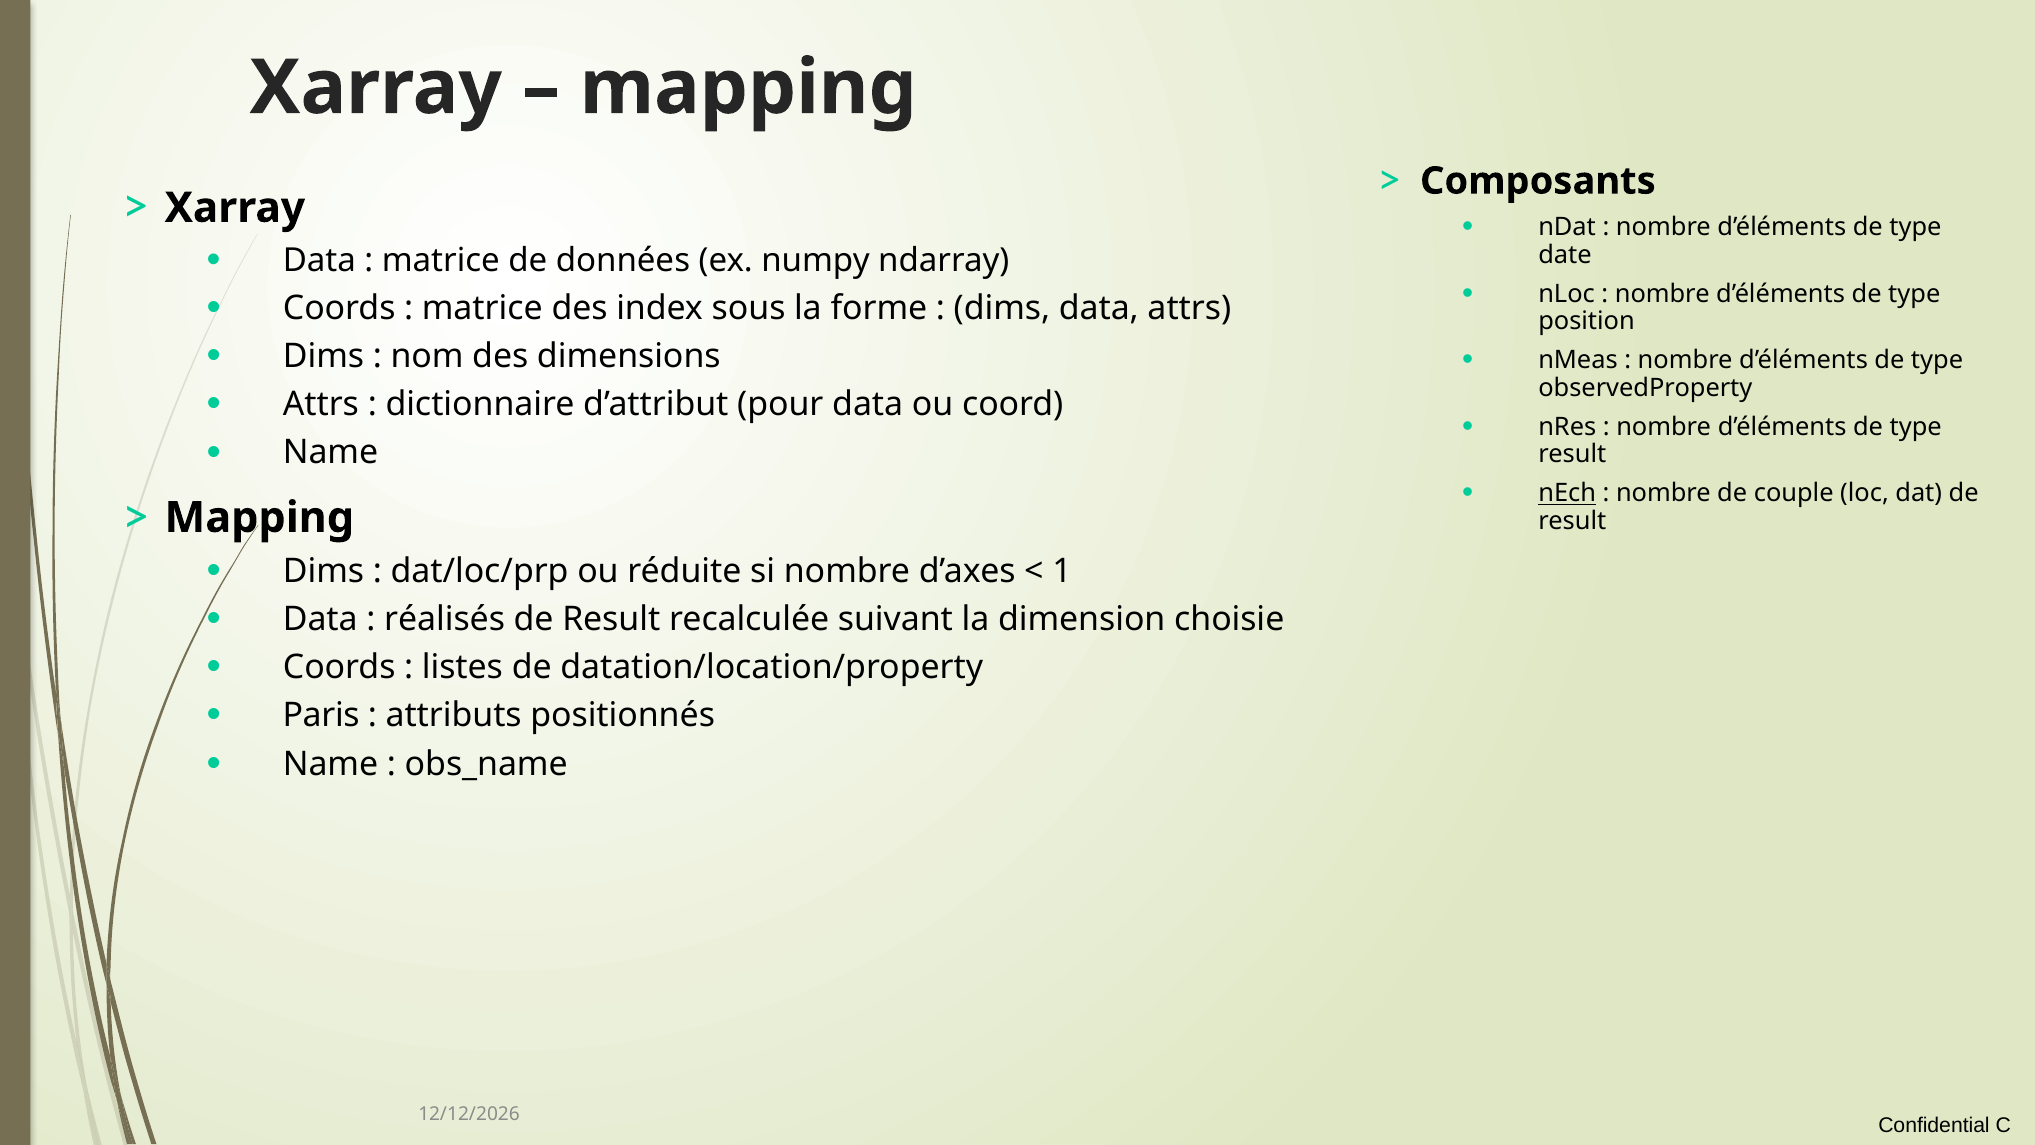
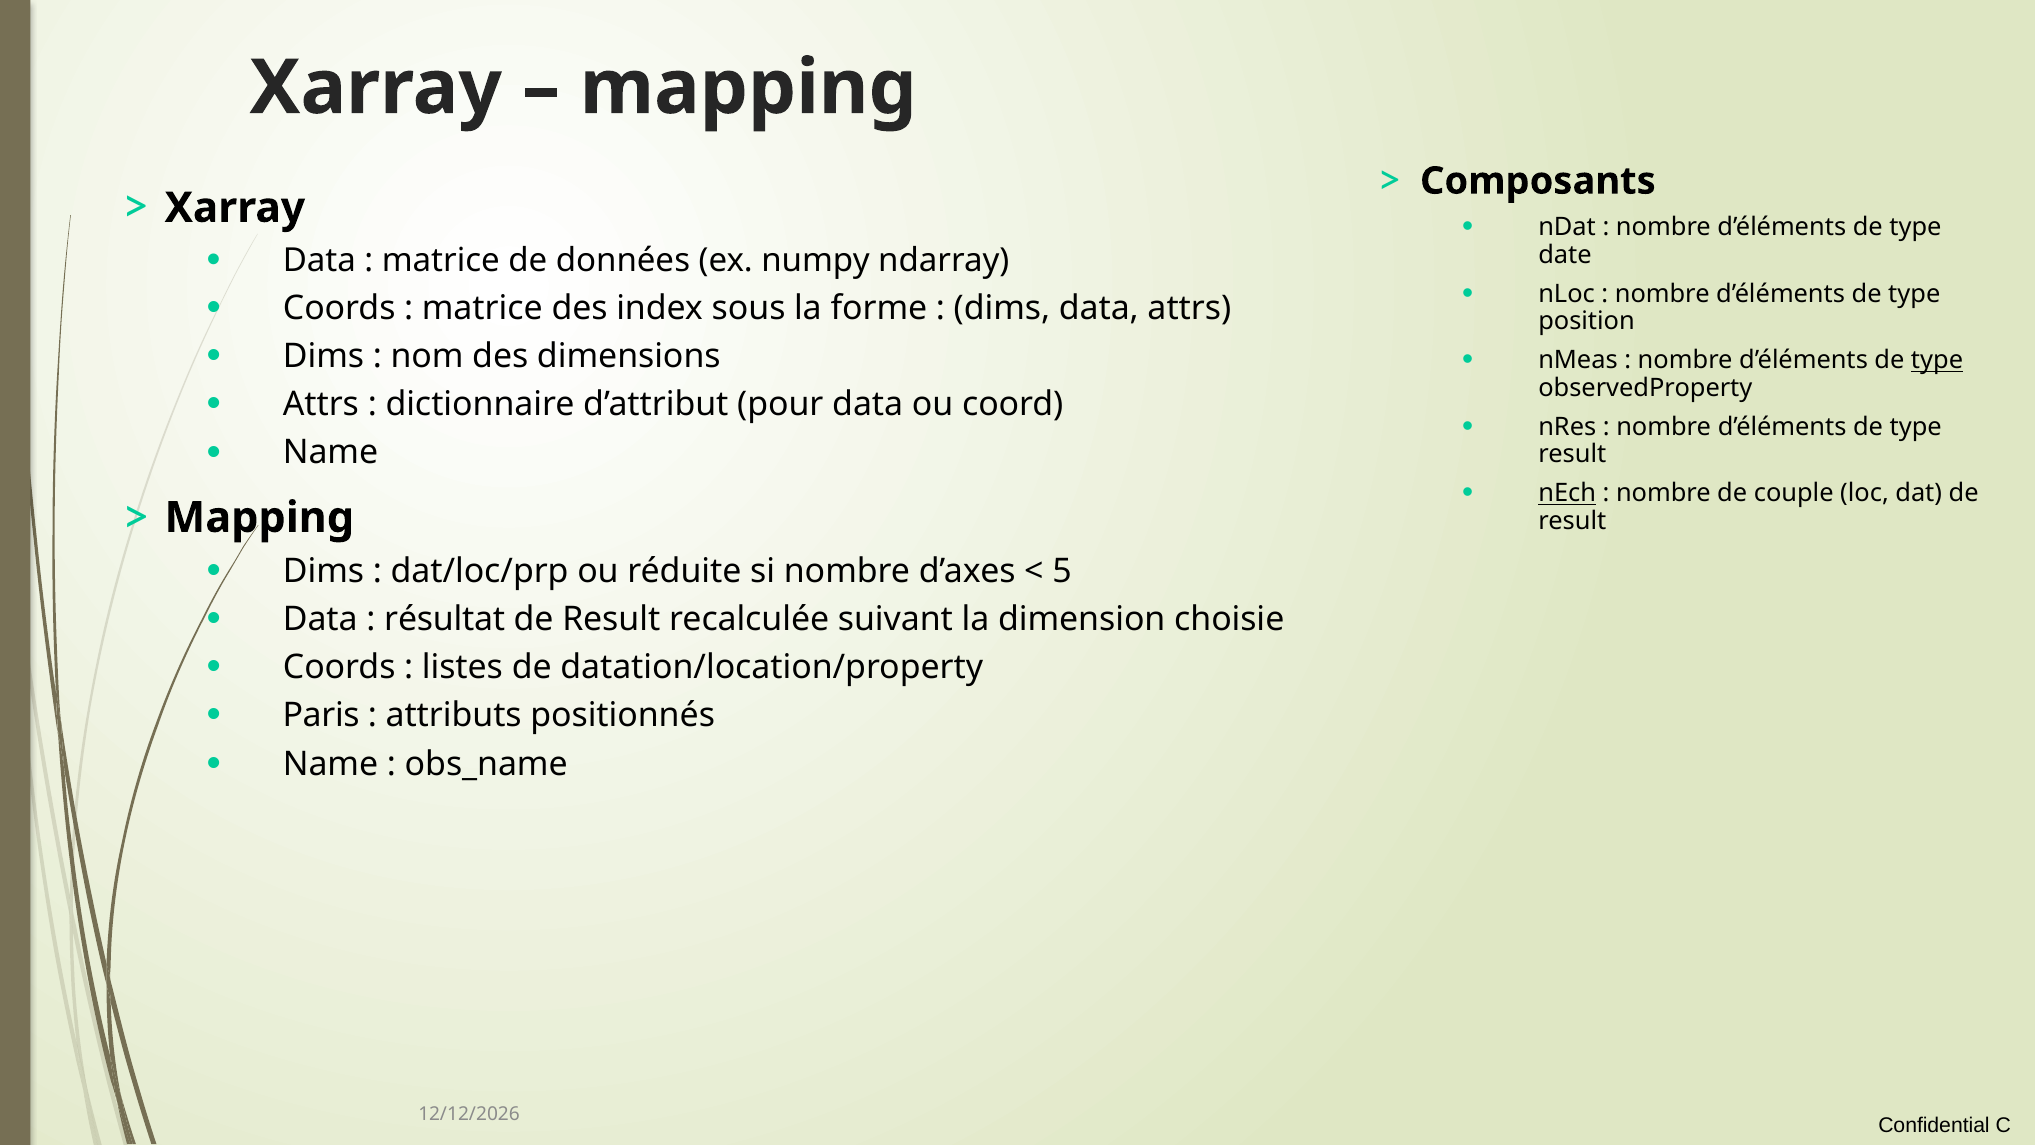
type at (1937, 360) underline: none -> present
1: 1 -> 5
réalisés: réalisés -> résultat
